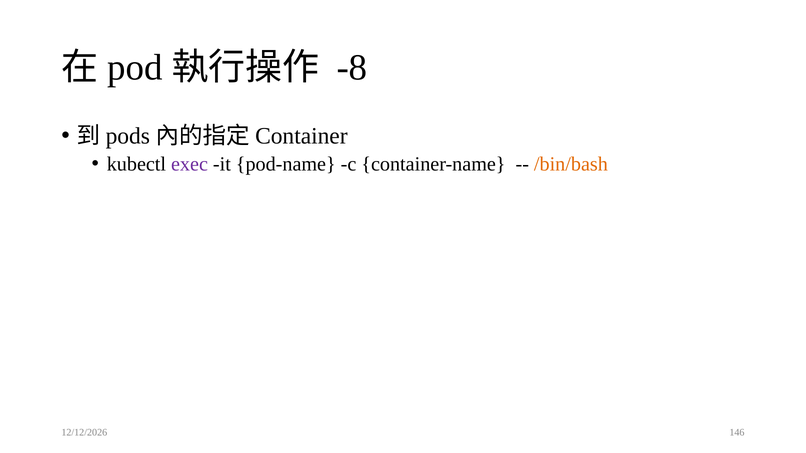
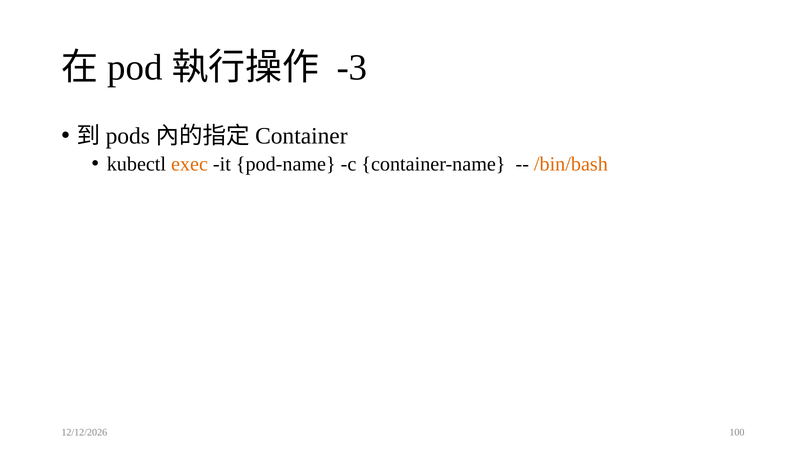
-8: -8 -> -3
exec colour: purple -> orange
146: 146 -> 100
